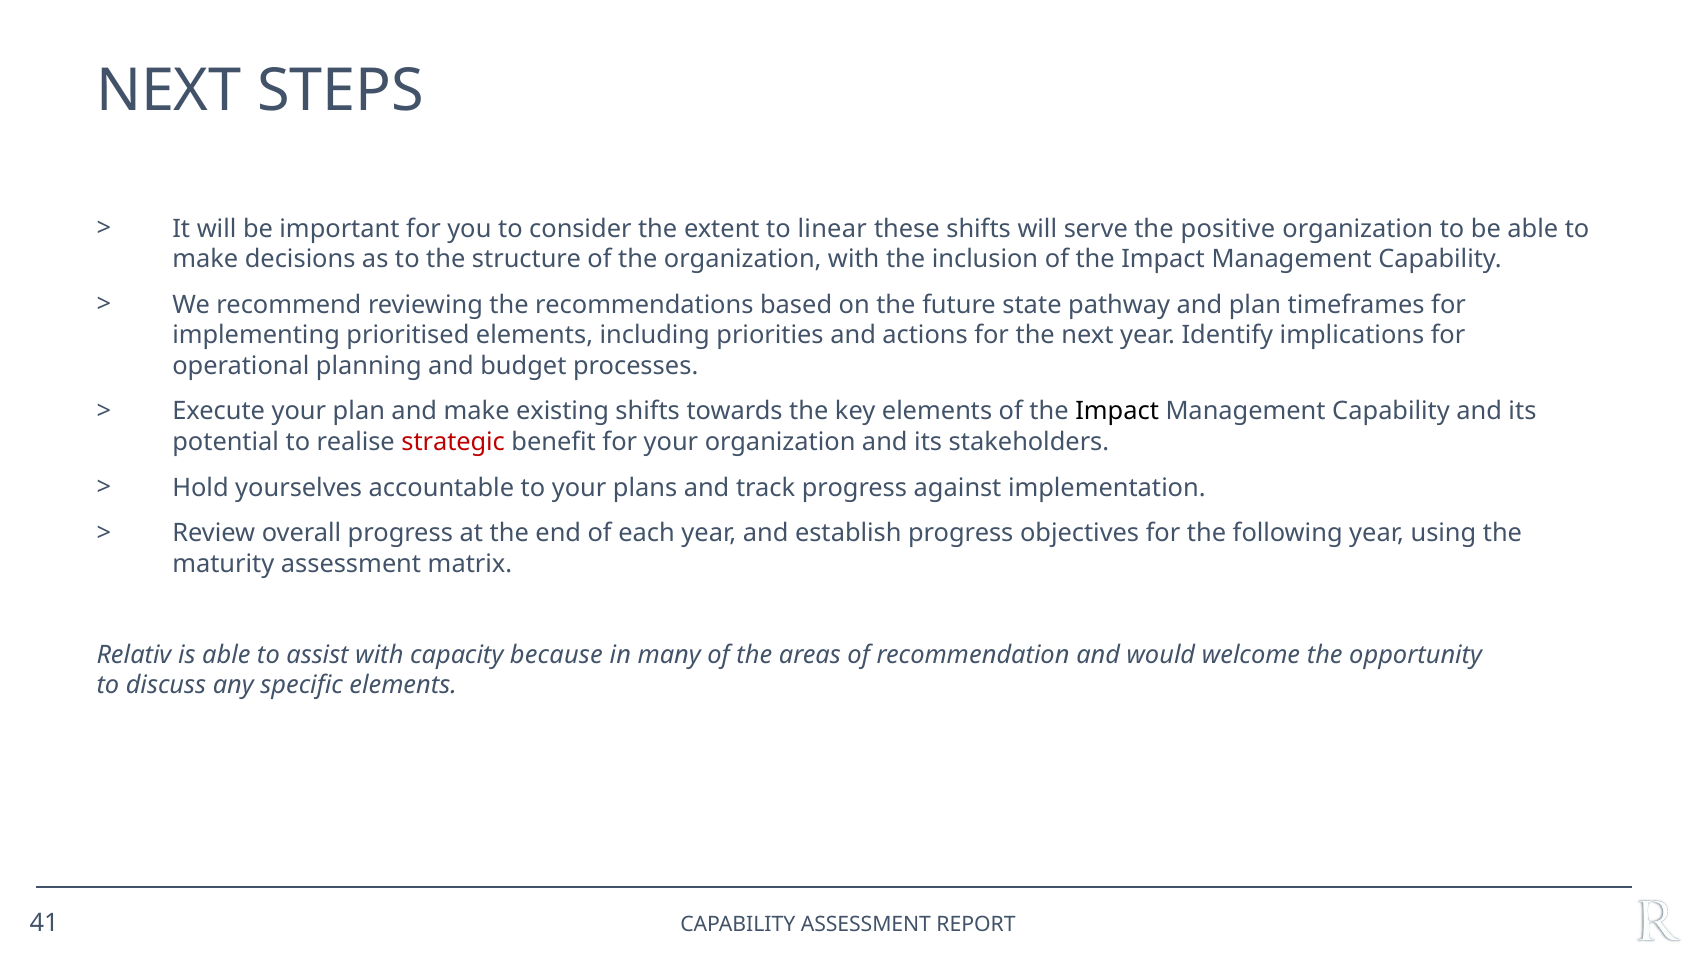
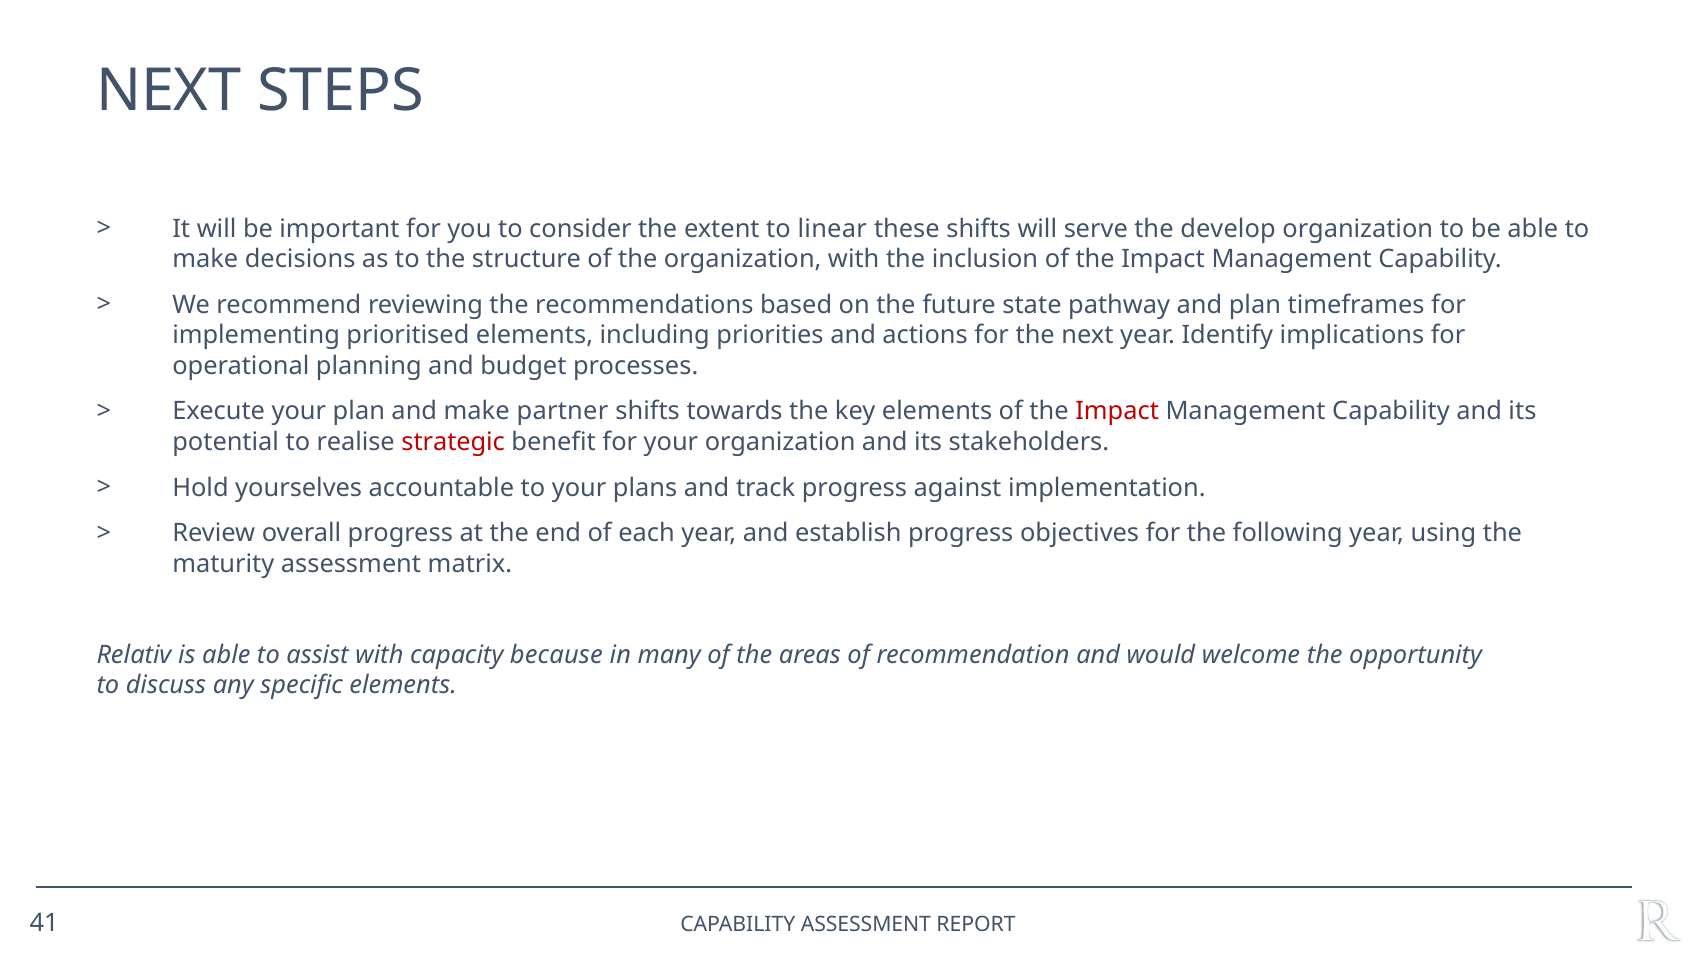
positive: positive -> develop
existing: existing -> partner
Impact at (1117, 412) colour: black -> red
